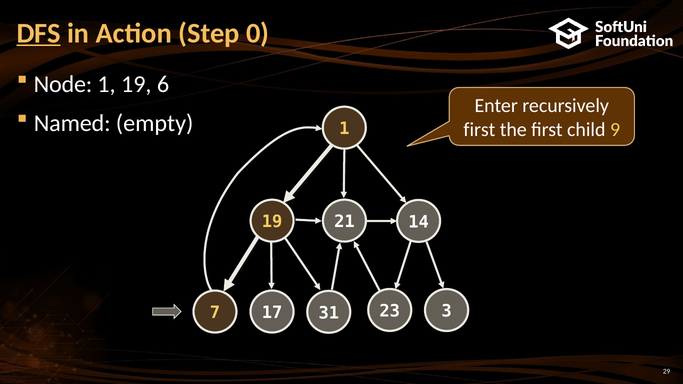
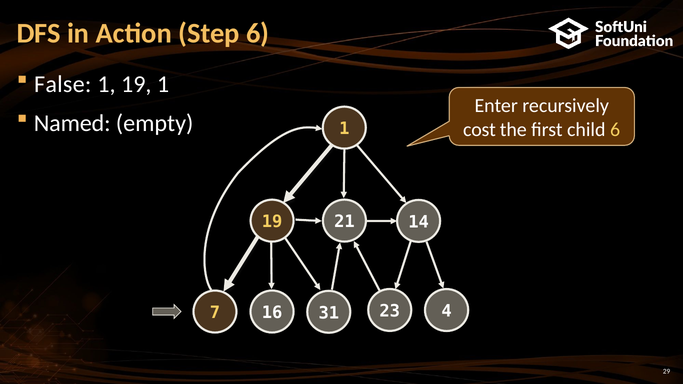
DFS underline: present -> none
Step 0: 0 -> 6
Node: Node -> False
19 6: 6 -> 1
first at (479, 130): first -> cost
child 9: 9 -> 6
3: 3 -> 4
17: 17 -> 16
